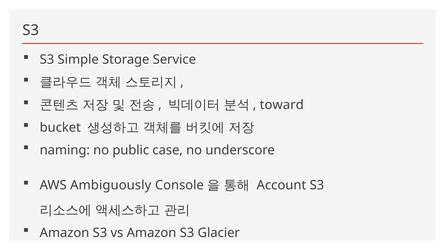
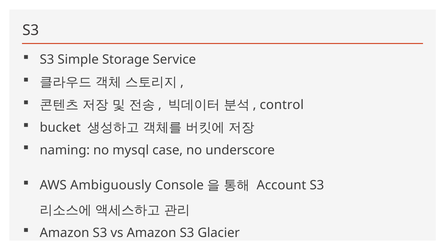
toward: toward -> control
public: public -> mysql
